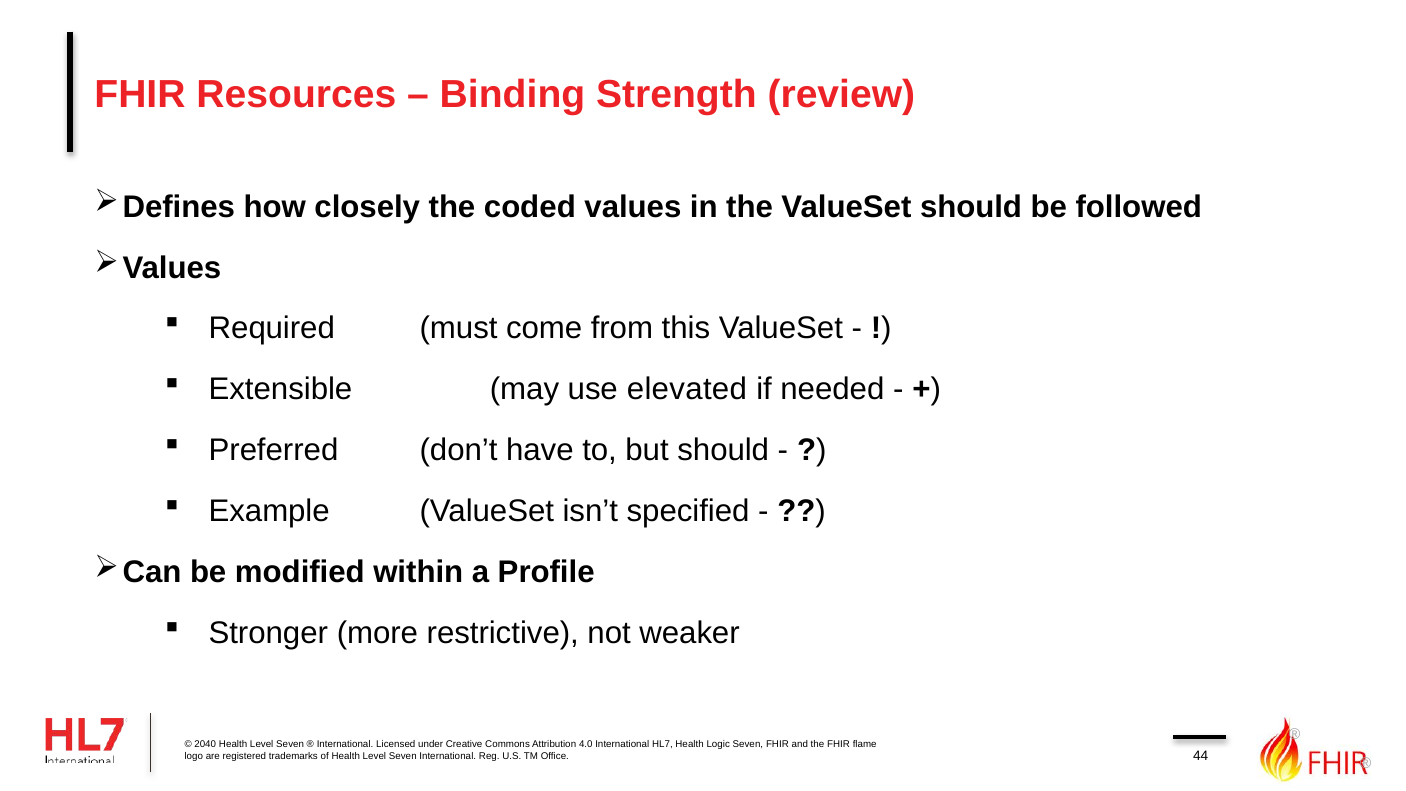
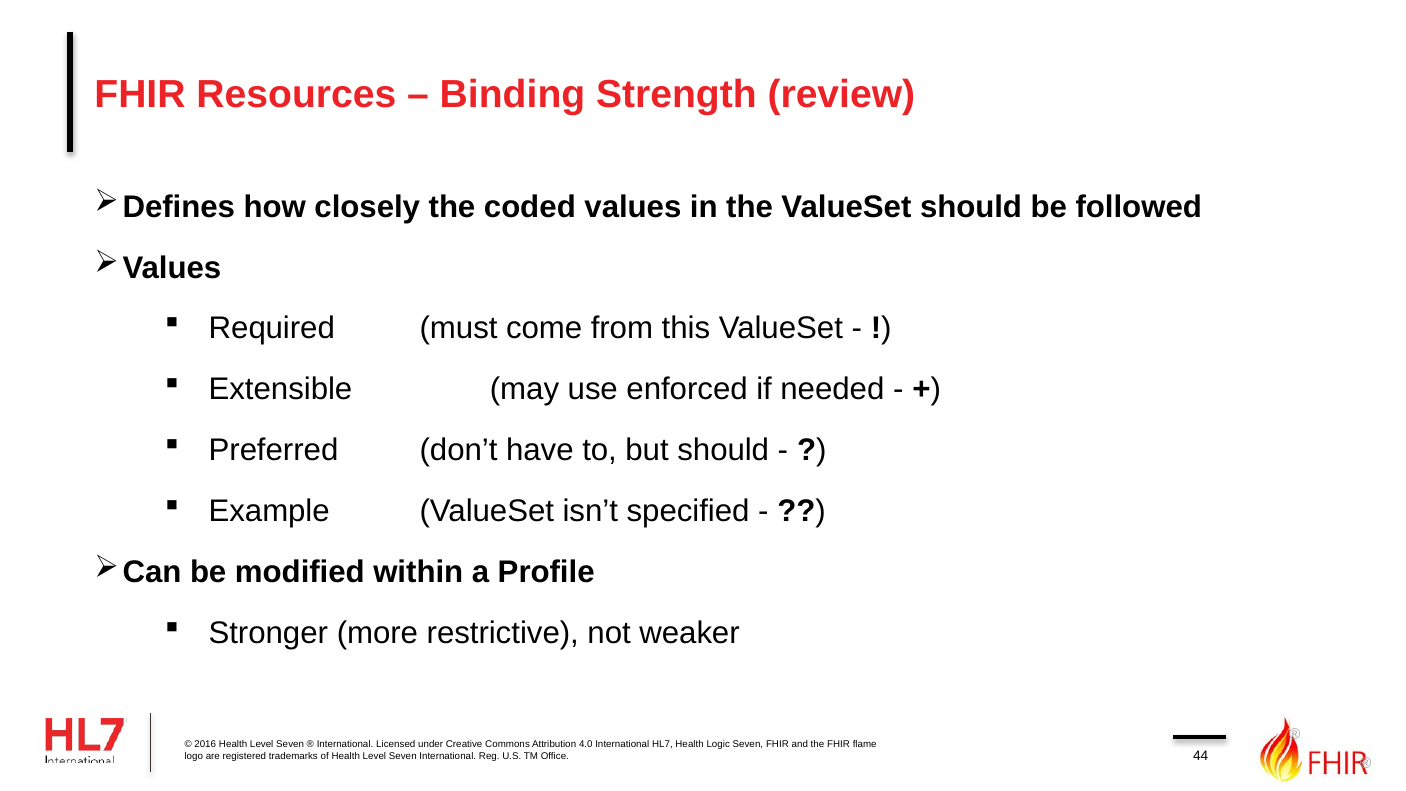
elevated: elevated -> enforced
2040: 2040 -> 2016
